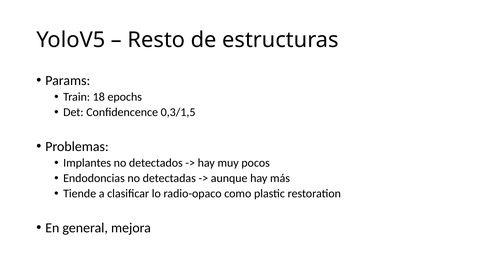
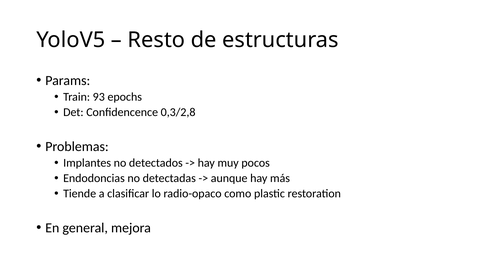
18: 18 -> 93
0,3/1,5: 0,3/1,5 -> 0,3/2,8
